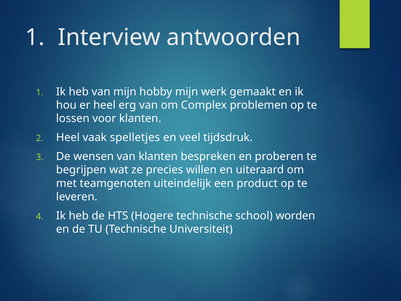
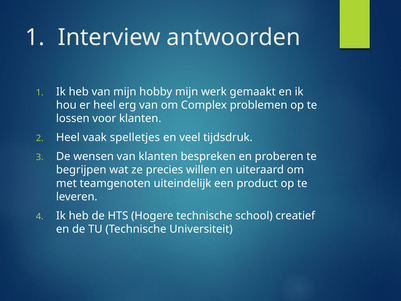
worden: worden -> creatief
